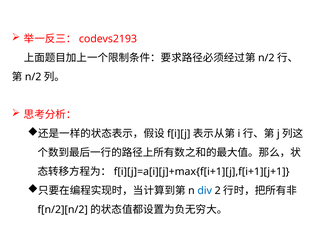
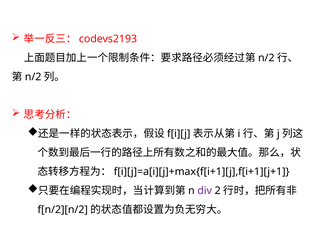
div colour: blue -> purple
